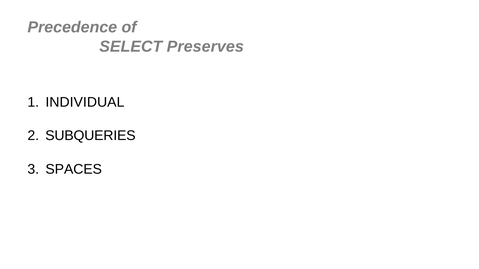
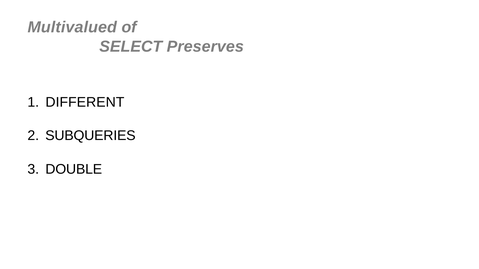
Precedence: Precedence -> Multivalued
INDIVIDUAL: INDIVIDUAL -> DIFFERENT
SPACES: SPACES -> DOUBLE
